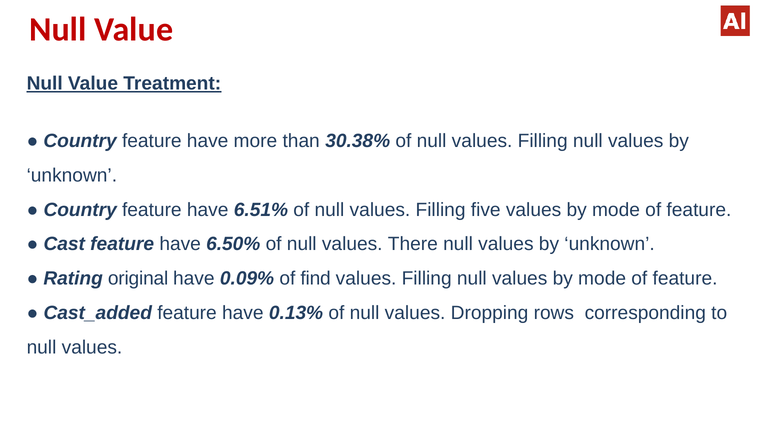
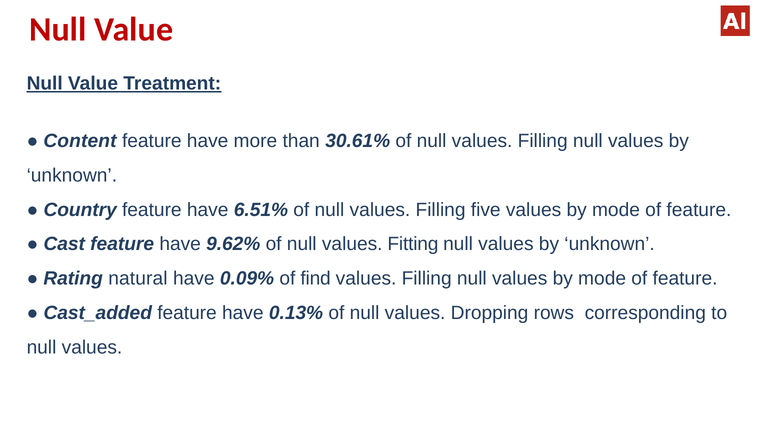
Country at (80, 141): Country -> Content
30.38%: 30.38% -> 30.61%
6.50%: 6.50% -> 9.62%
There: There -> Fitting
original: original -> natural
